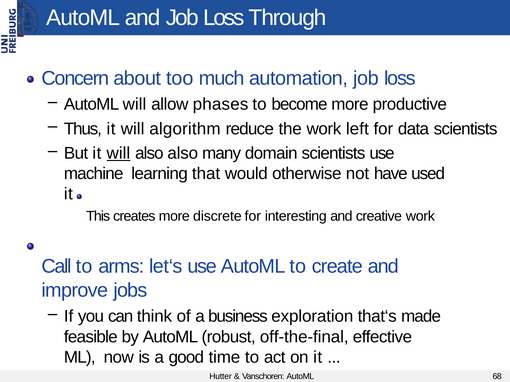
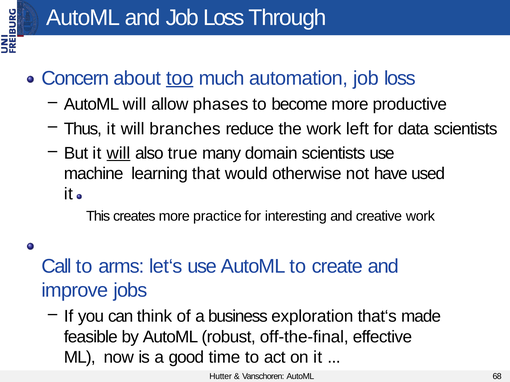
too underline: none -> present
algorithm: algorithm -> branches
also also: also -> true
discrete: discrete -> practice
